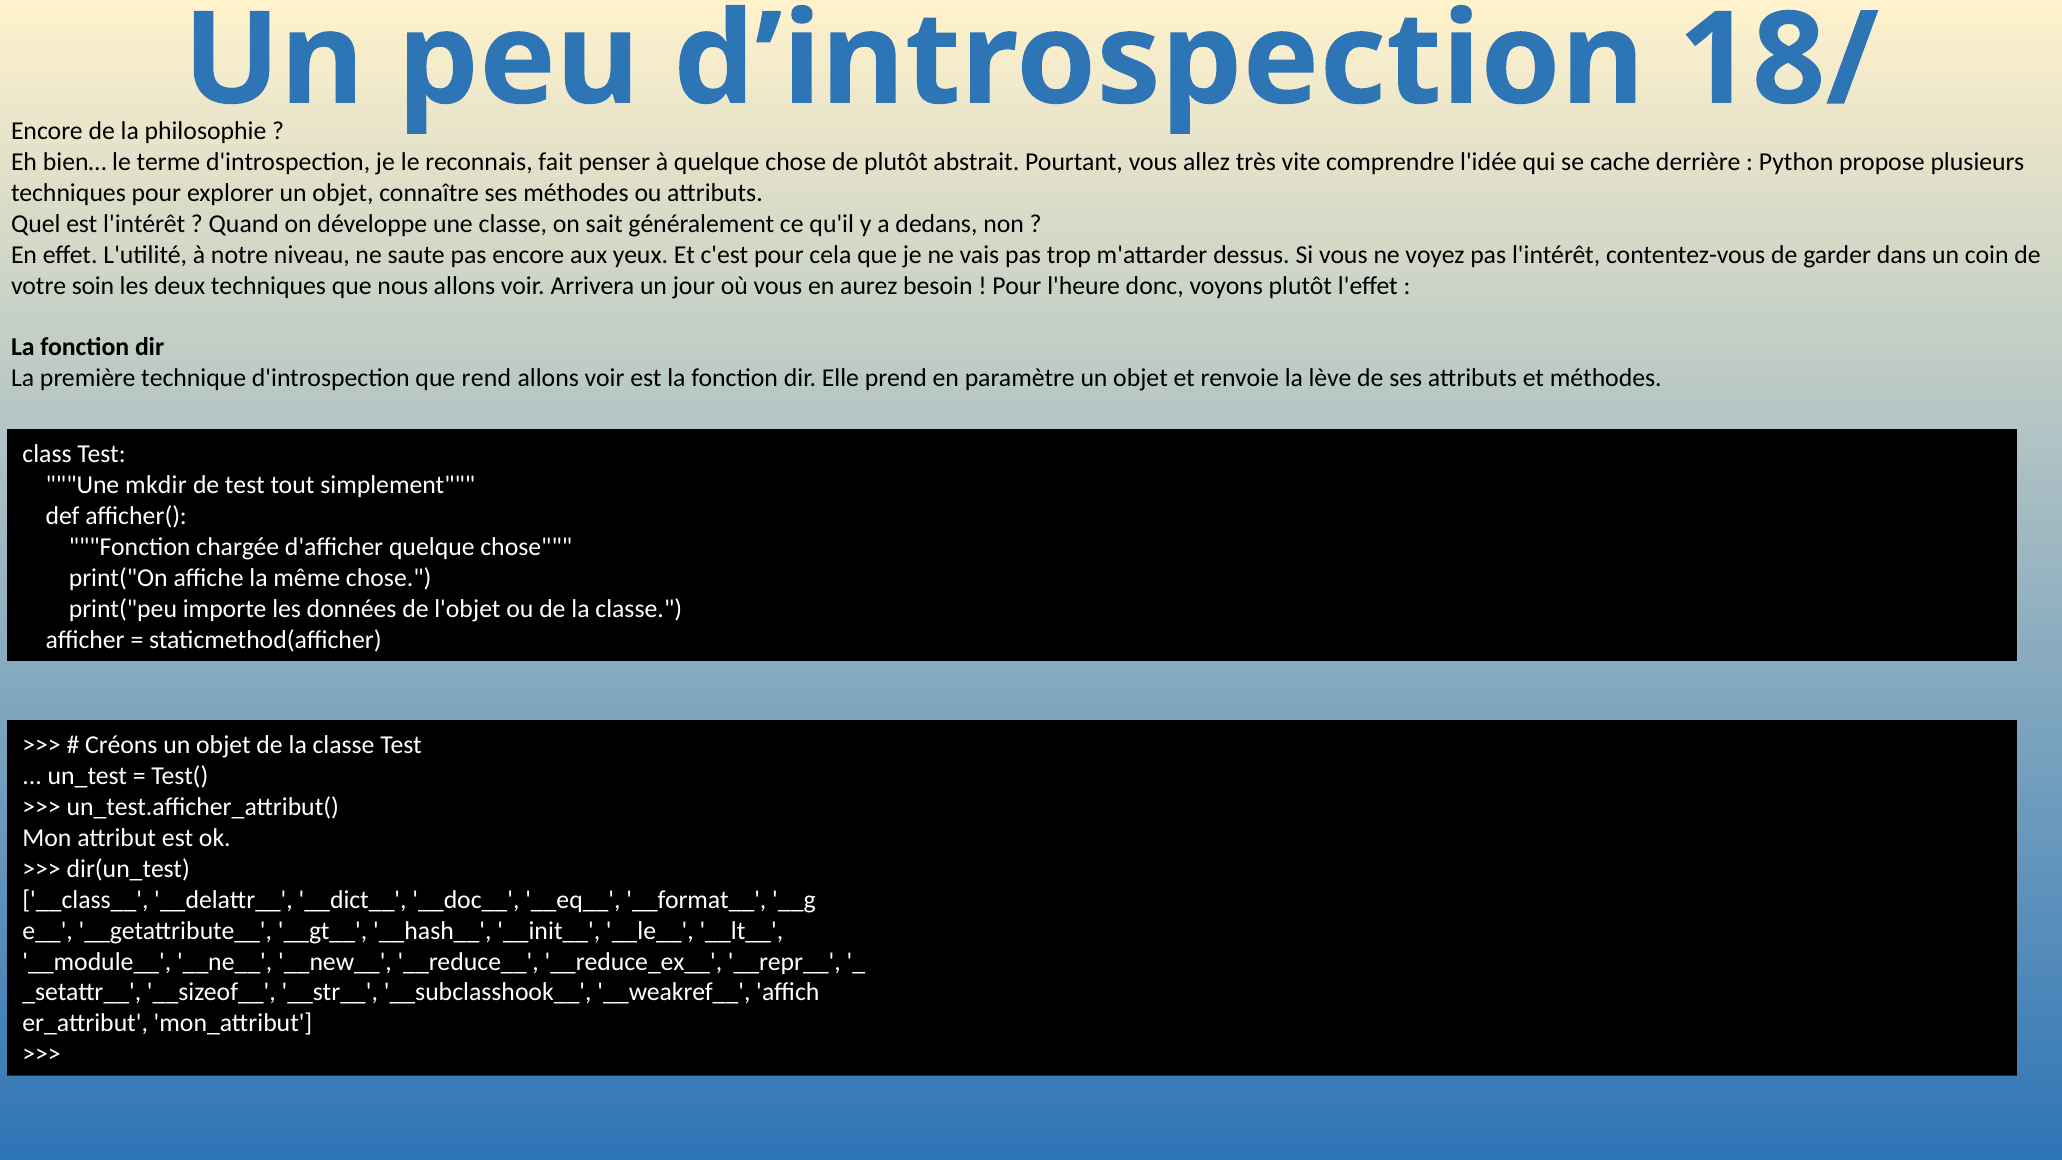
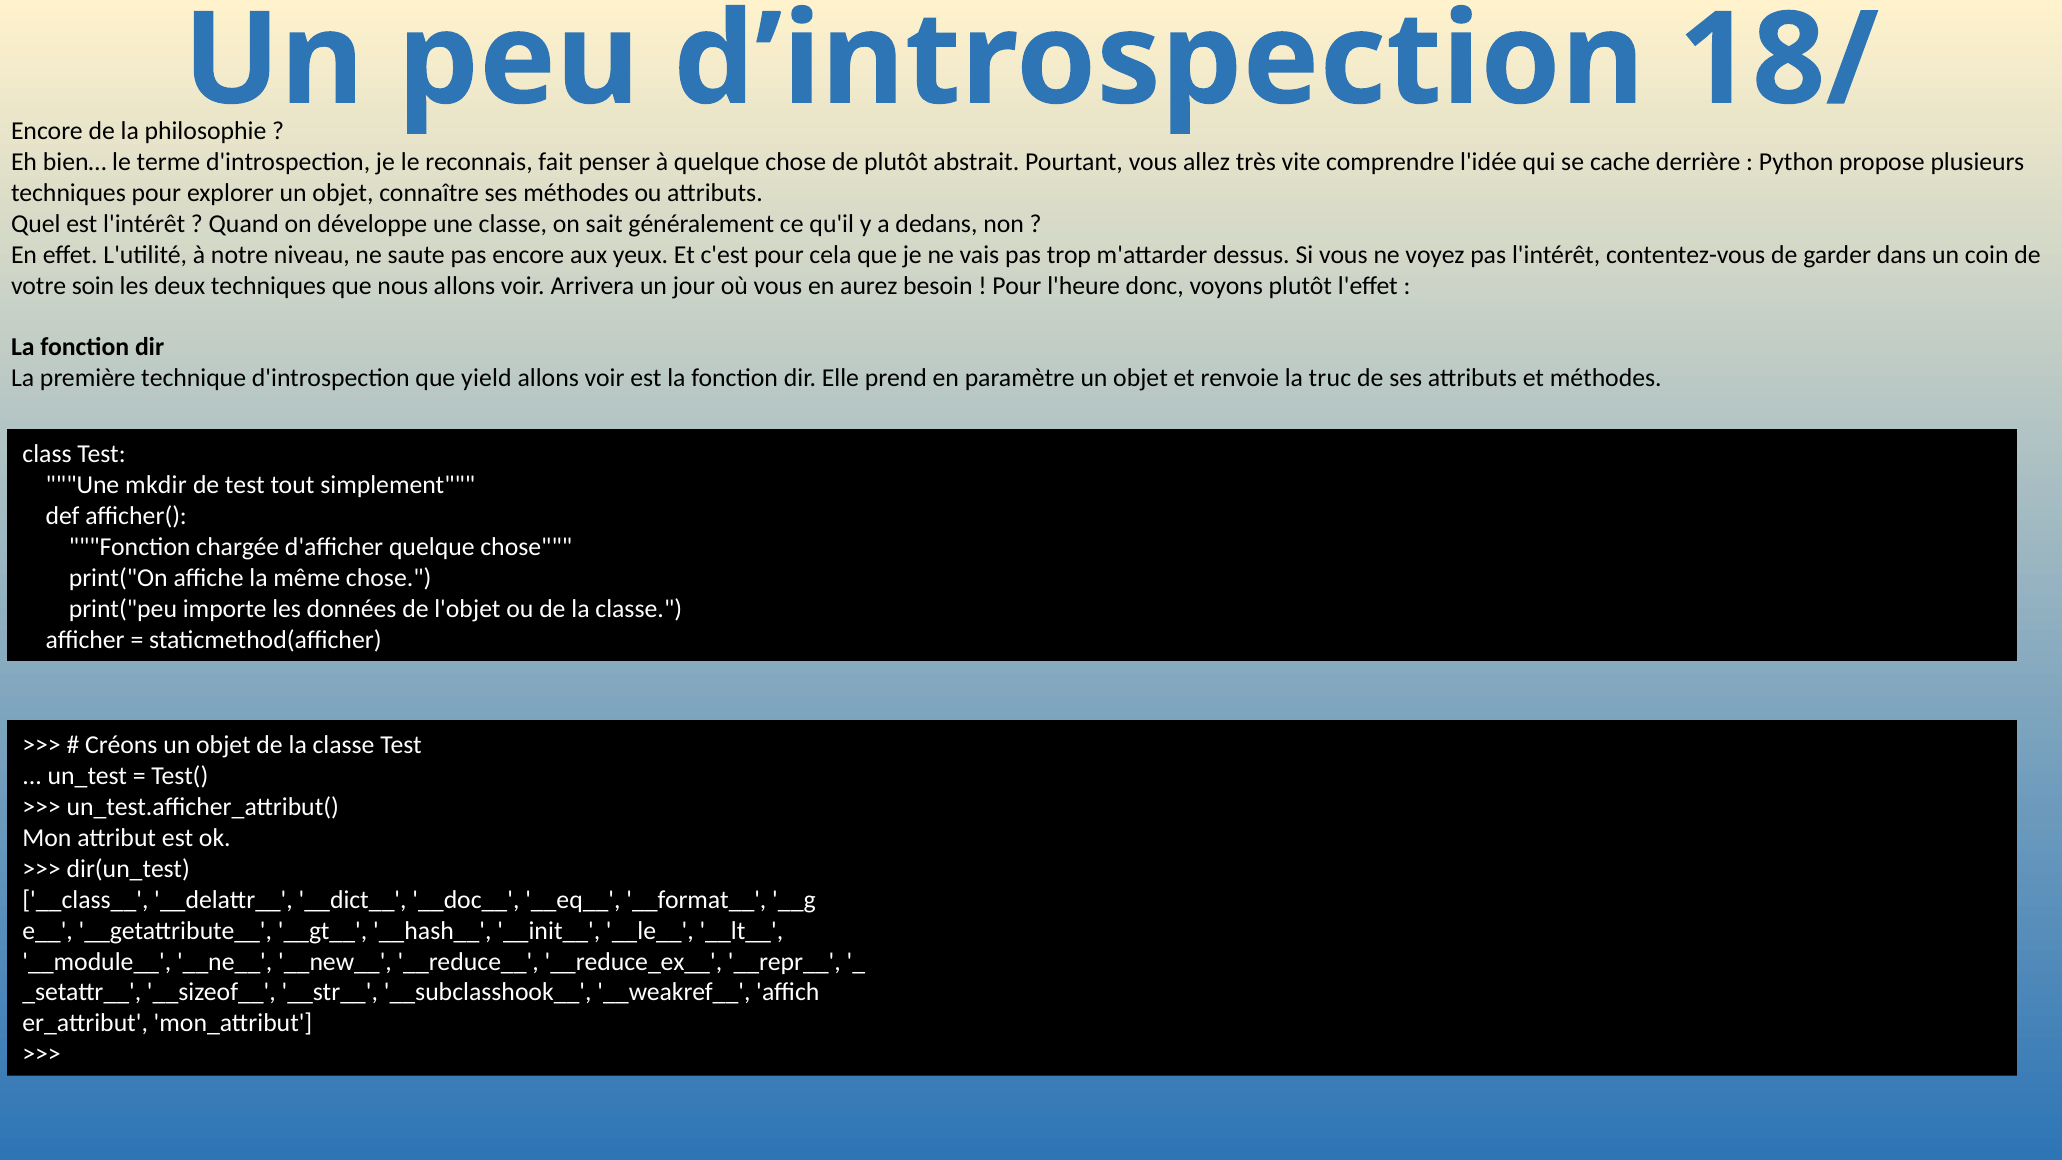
rend: rend -> yield
lève: lève -> truc
